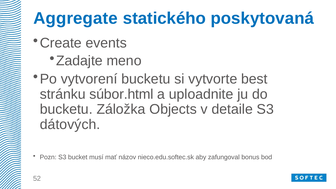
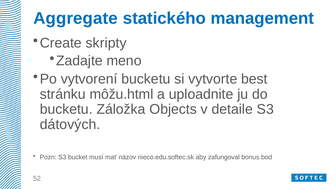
poskytovaná: poskytovaná -> management
events: events -> skripty
súbor.html: súbor.html -> môžu.html
